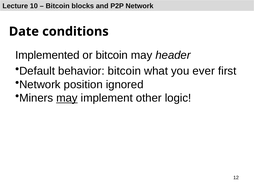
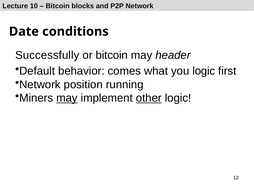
Implemented: Implemented -> Successfully
behavior bitcoin: bitcoin -> comes
you ever: ever -> logic
ignored: ignored -> running
other underline: none -> present
